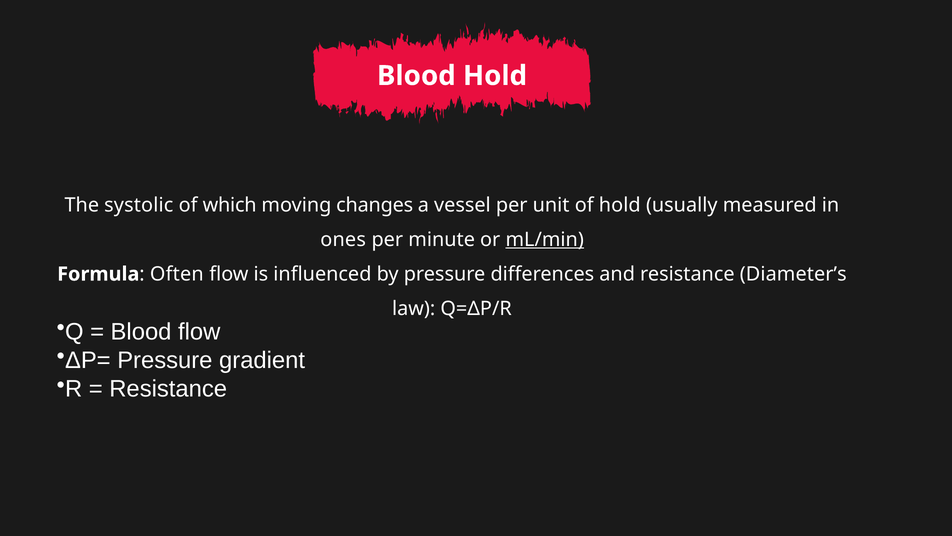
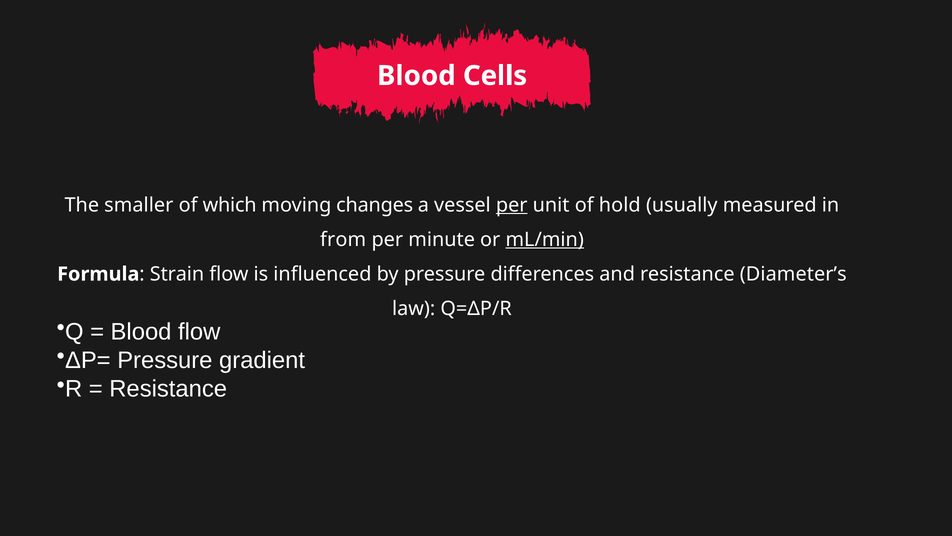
Blood Hold: Hold -> Cells
systolic: systolic -> smaller
per at (512, 205) underline: none -> present
ones: ones -> from
Often: Often -> Strain
